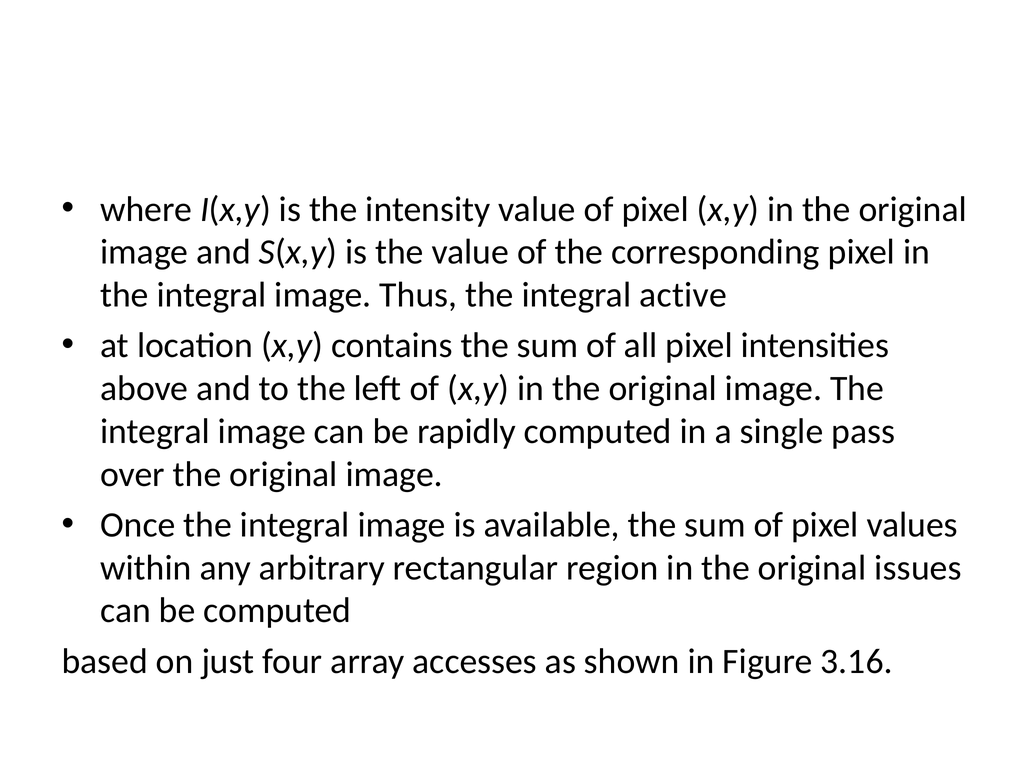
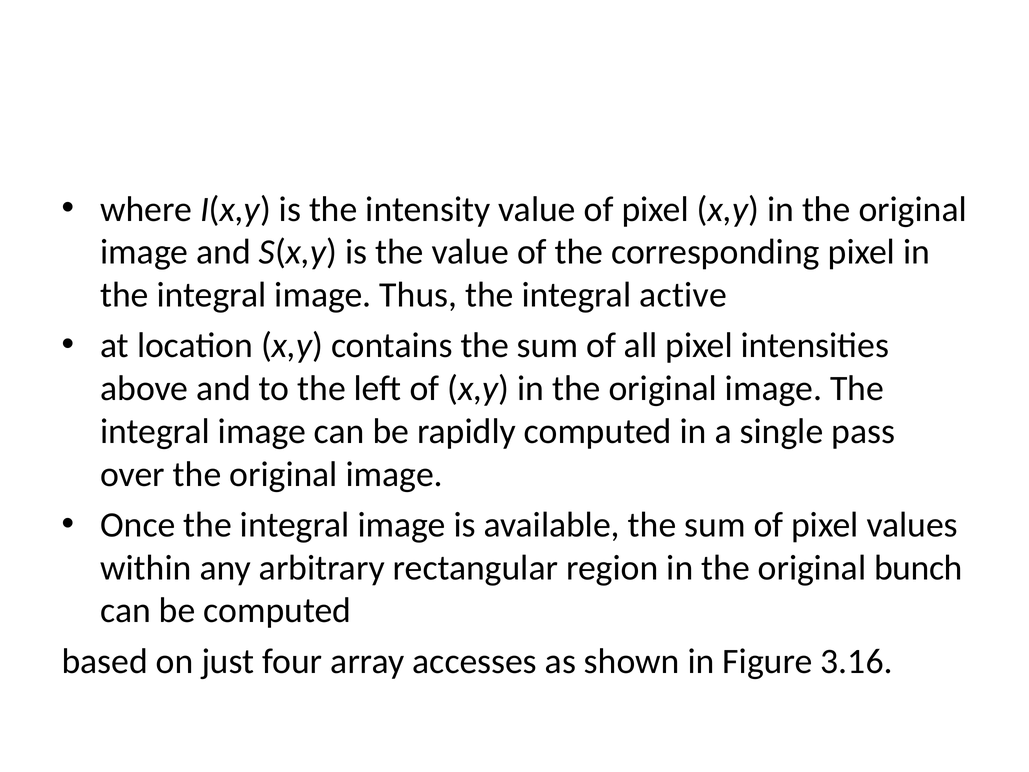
issues: issues -> bunch
